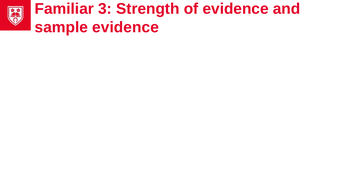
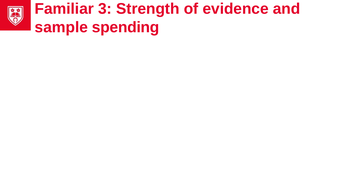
sample evidence: evidence -> spending
